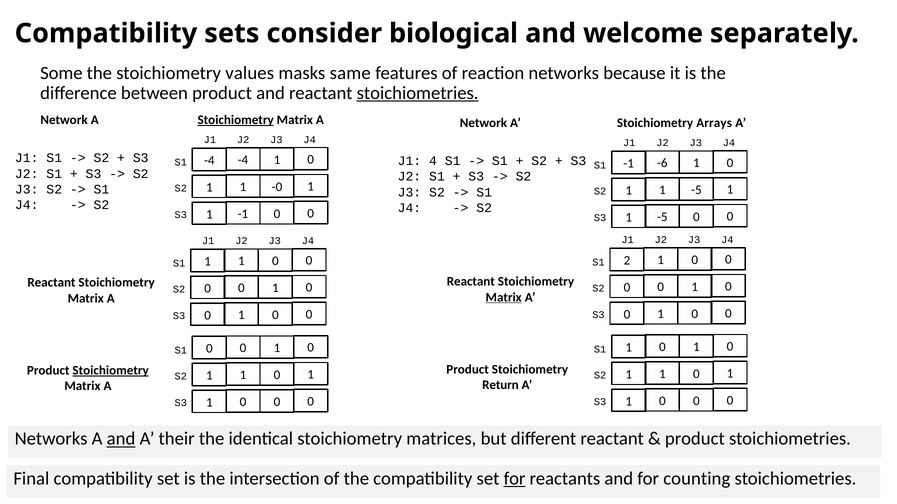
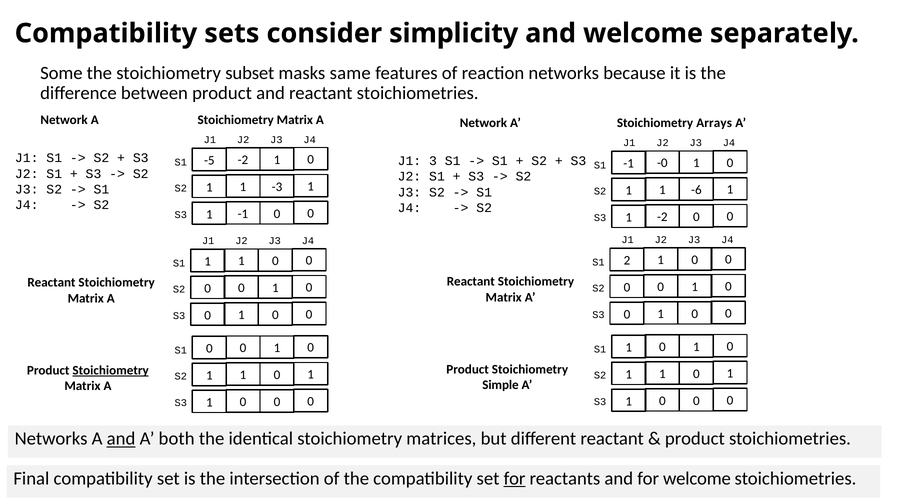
biological: biological -> simplicity
values: values -> subset
stoichiometries at (418, 93) underline: present -> none
Stoichiometry at (236, 120) underline: present -> none
-4 at (243, 160): -4 -> -2
-4 at (209, 161): -4 -> -5
4: 4 -> 3
-6: -6 -> -0
-0: -0 -> -3
-5 at (696, 190): -5 -> -6
-5 at (662, 217): -5 -> -2
Matrix at (504, 298) underline: present -> none
Return: Return -> Simple
their: their -> both
for counting: counting -> welcome
